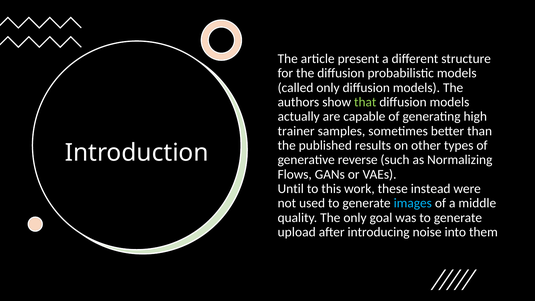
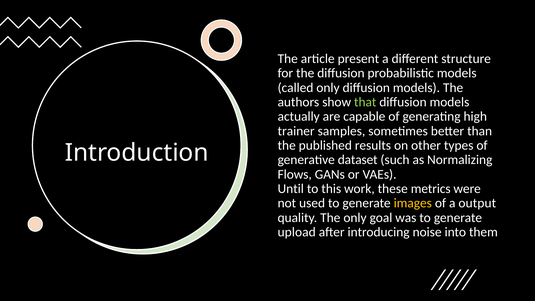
reverse: reverse -> dataset
instead: instead -> metrics
images colour: light blue -> yellow
middle: middle -> output
